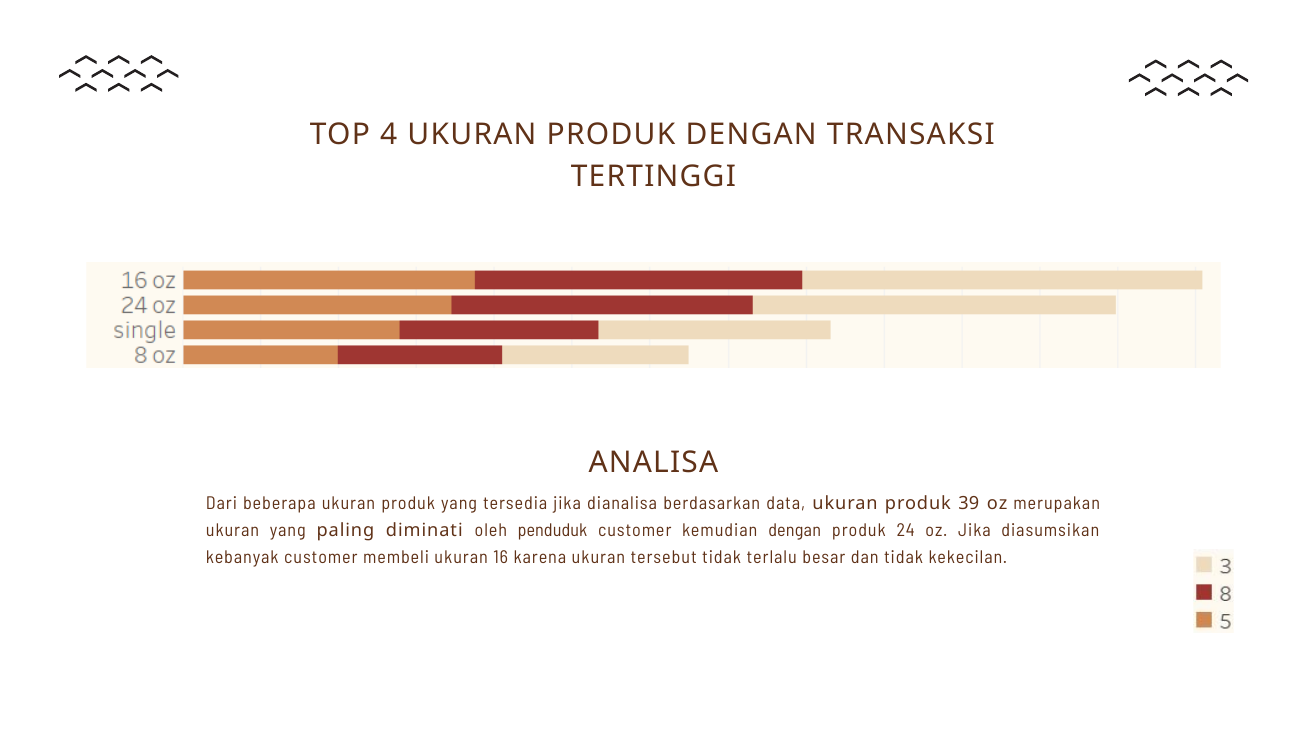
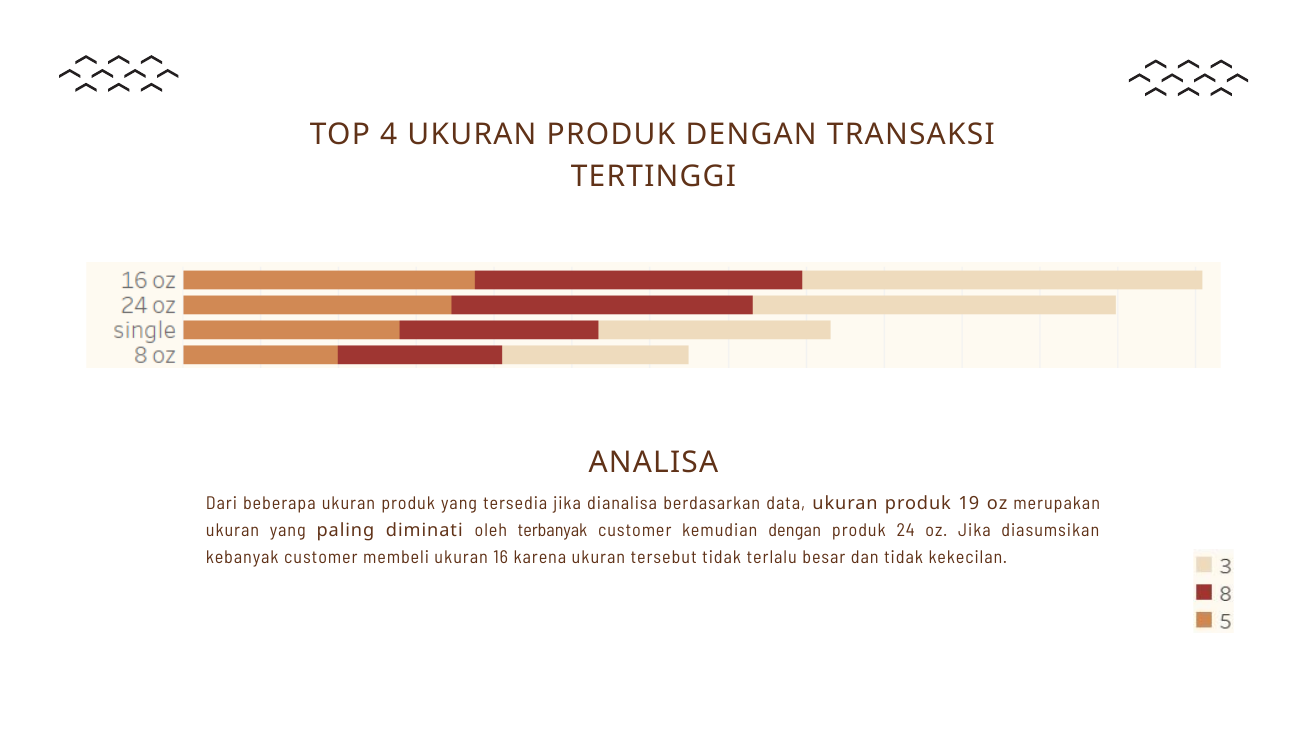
39: 39 -> 19
penduduk: penduduk -> terbanyak
